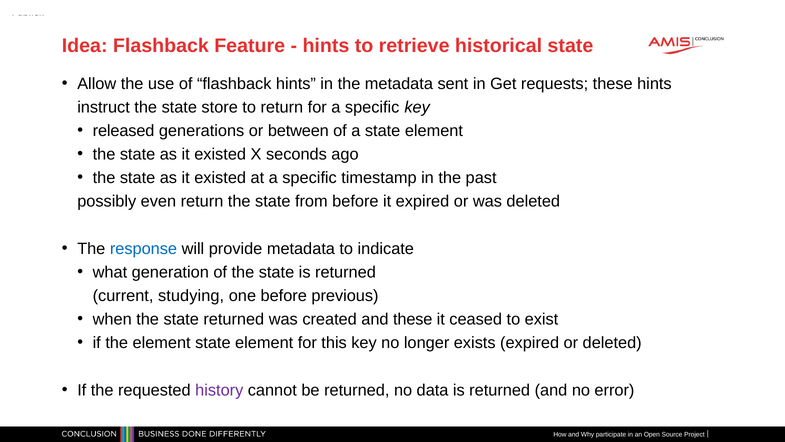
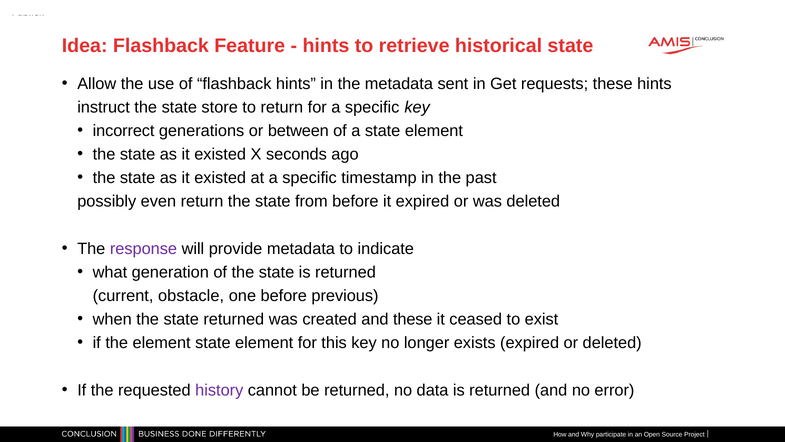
released: released -> incorrect
response colour: blue -> purple
studying: studying -> obstacle
